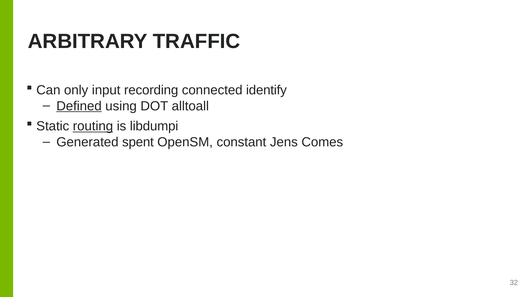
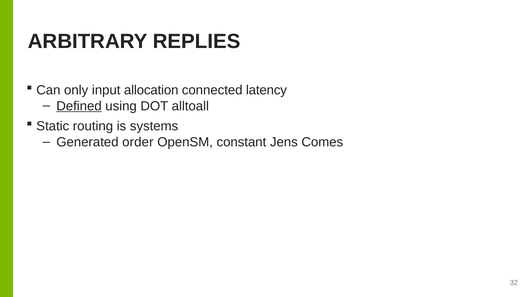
TRAFFIC: TRAFFIC -> REPLIES
recording: recording -> allocation
identify: identify -> latency
routing underline: present -> none
libdumpi: libdumpi -> systems
spent: spent -> order
